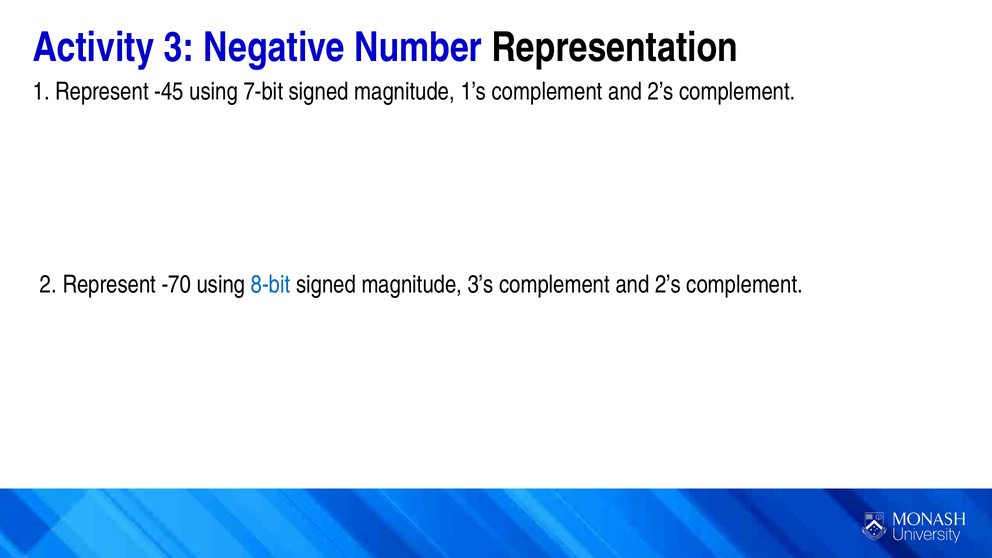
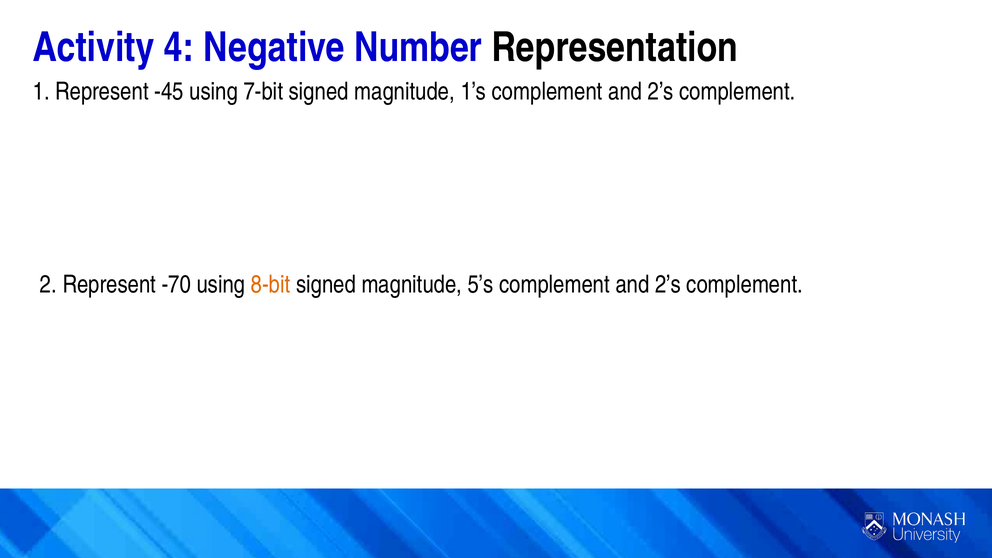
3: 3 -> 4
8-bit colour: blue -> orange
3’s: 3’s -> 5’s
